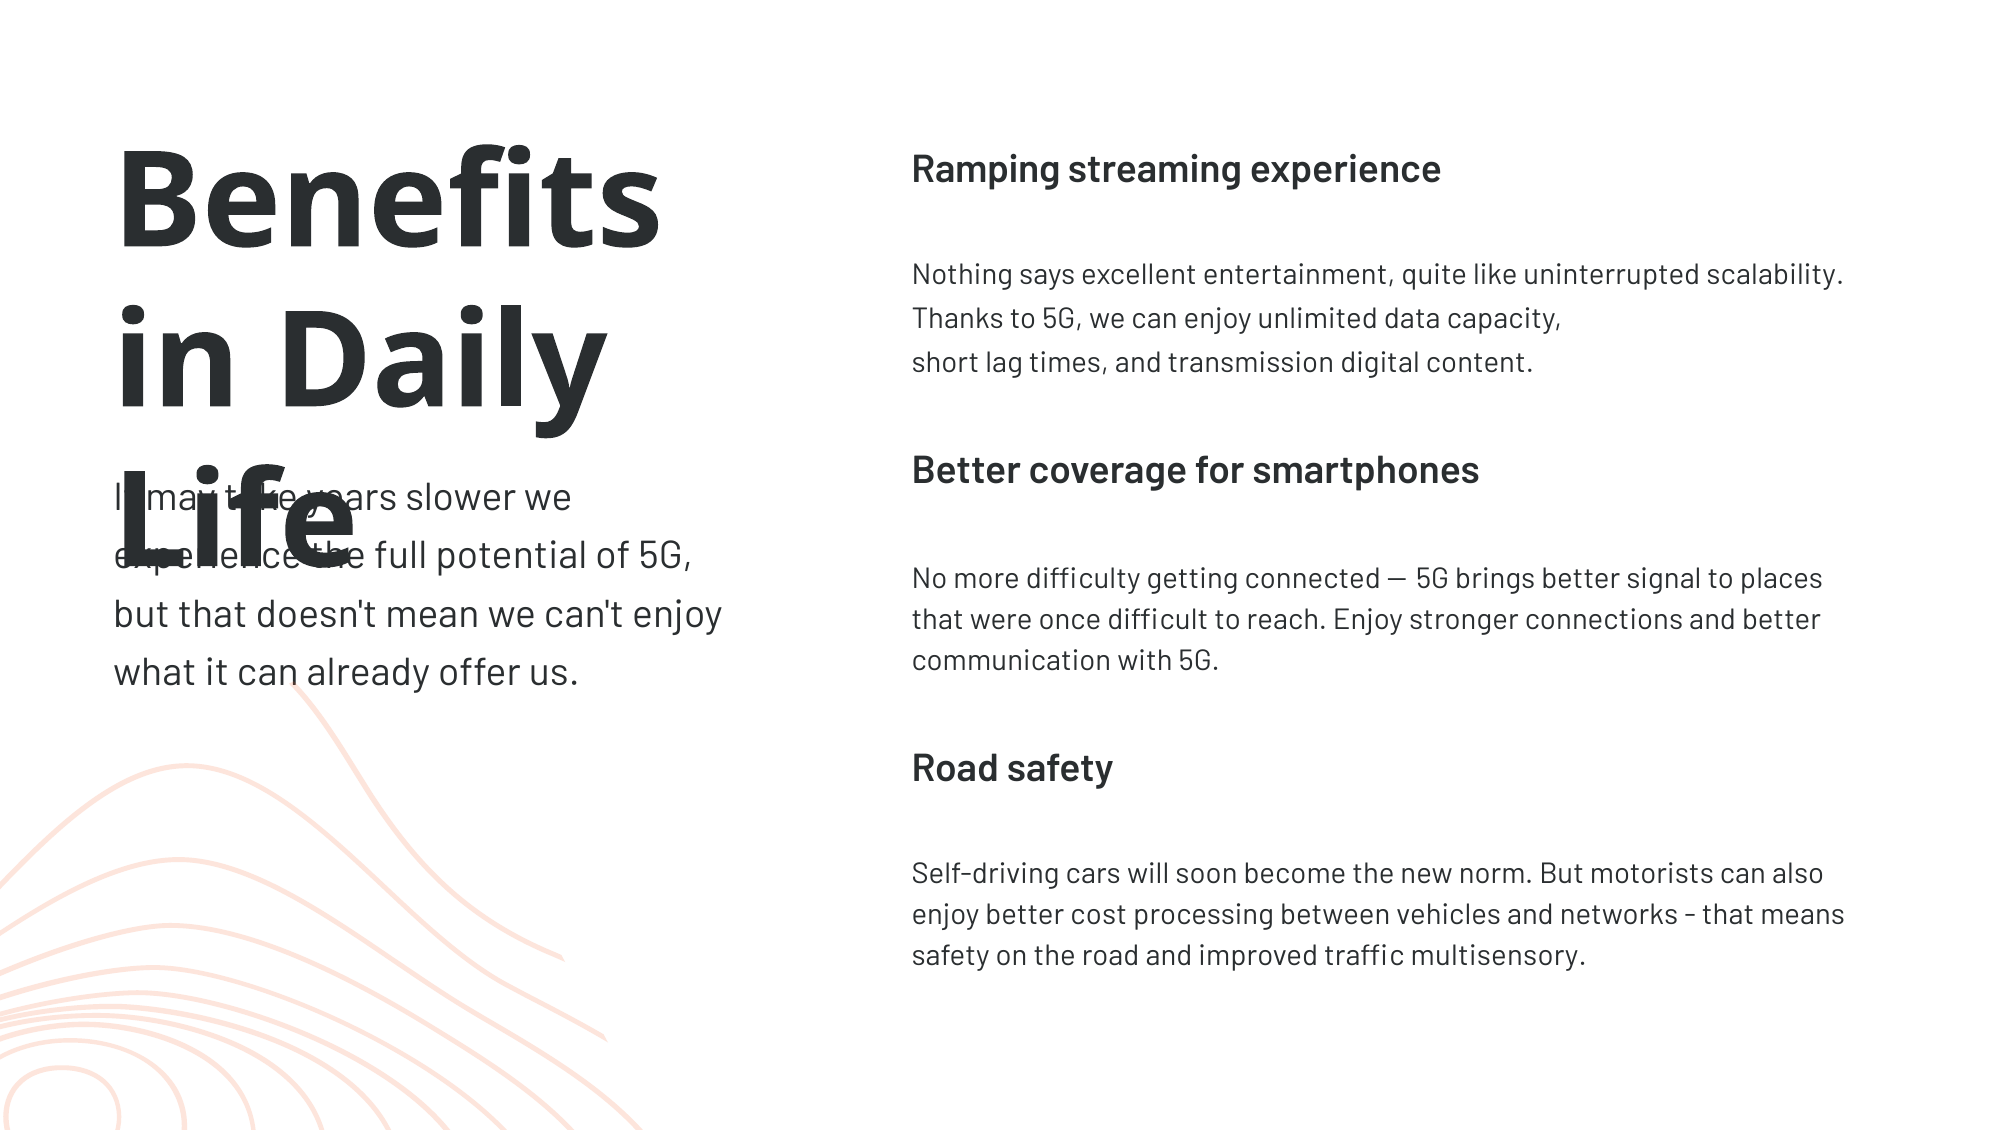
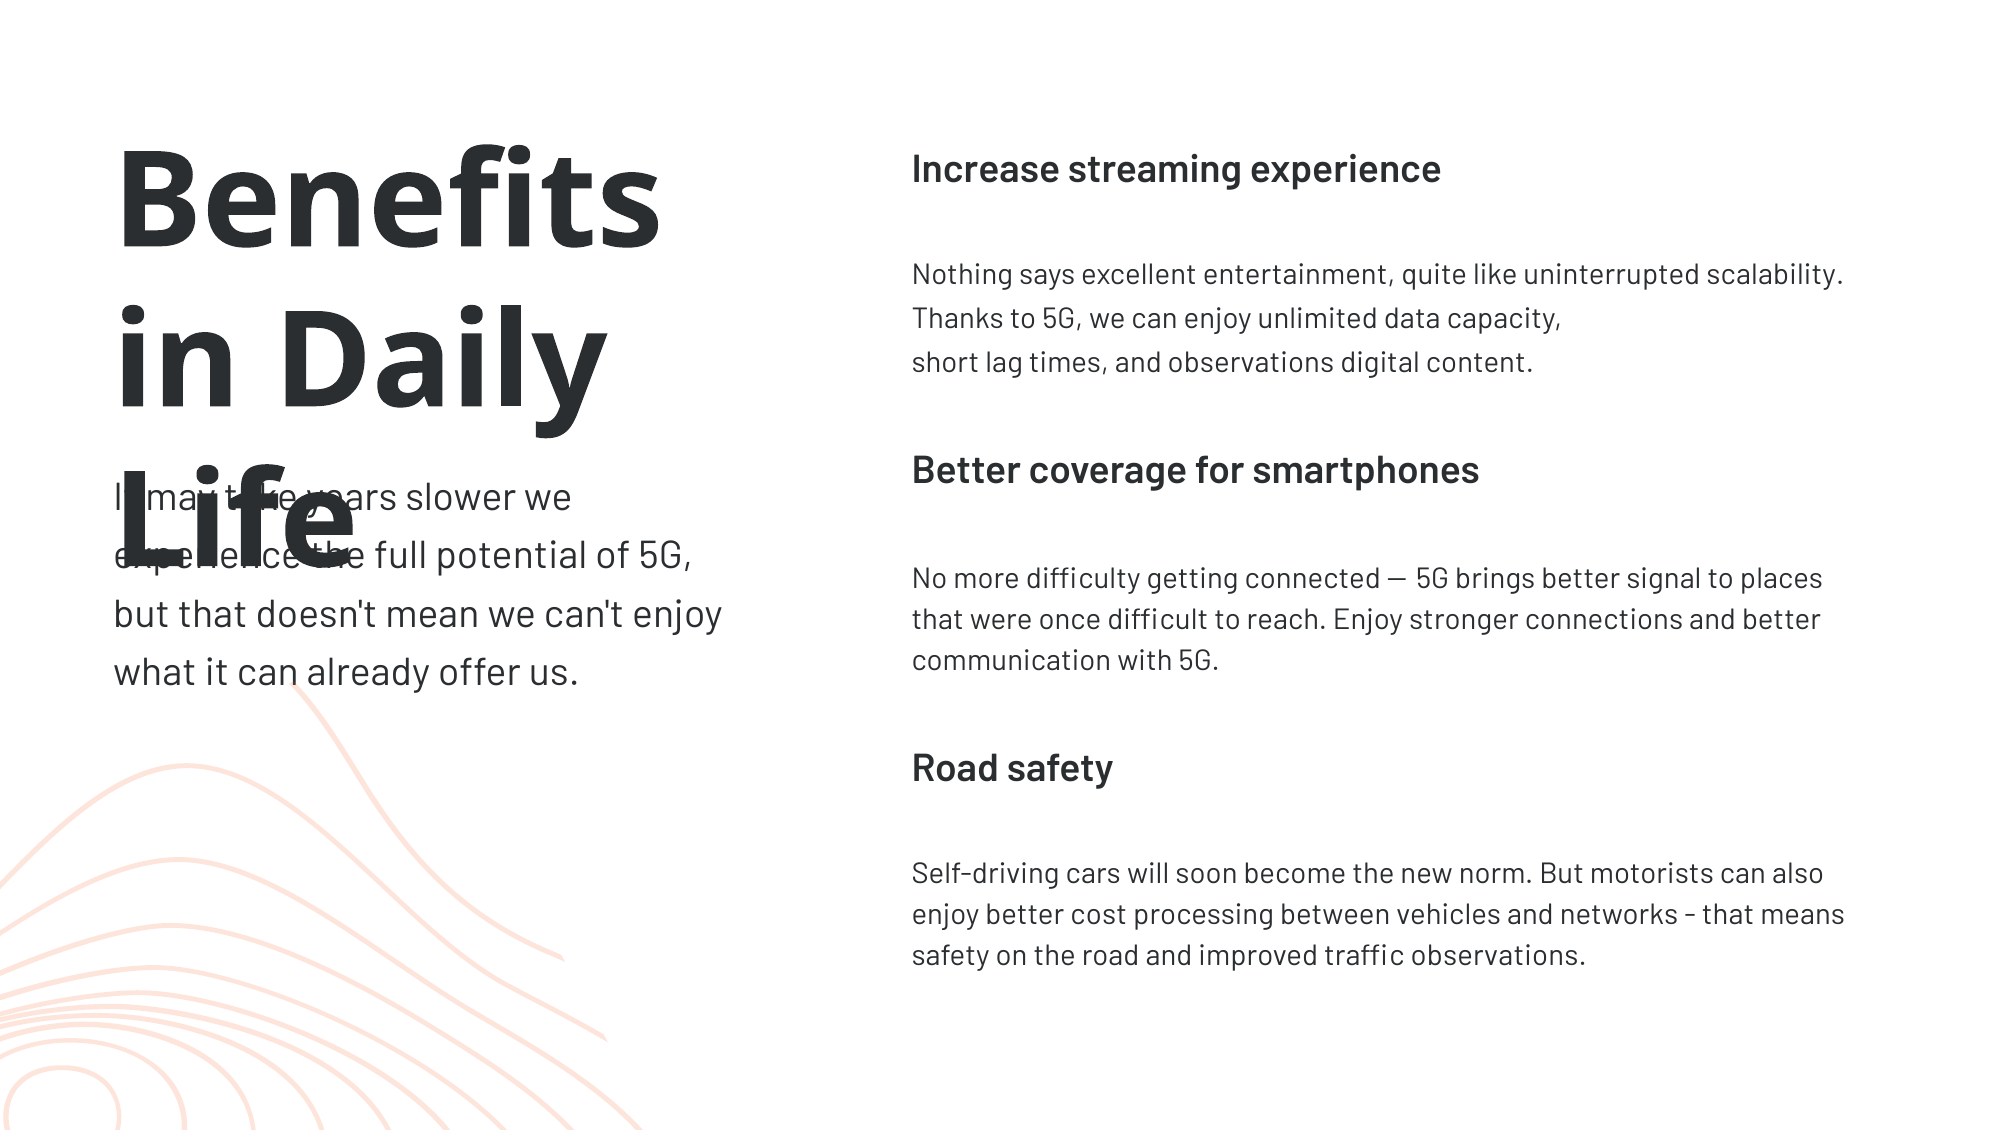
Ramping: Ramping -> Increase
and transmission: transmission -> observations
traffic multisensory: multisensory -> observations
